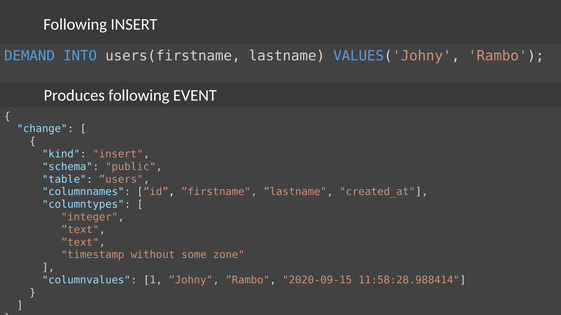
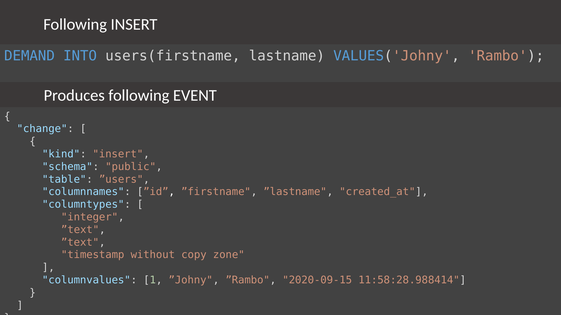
some: some -> copy
